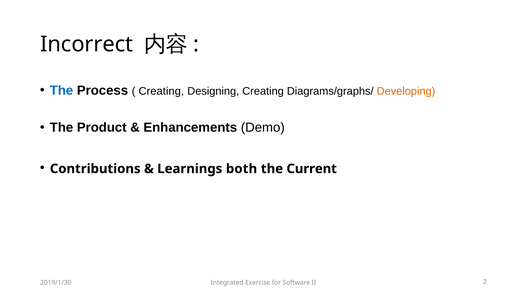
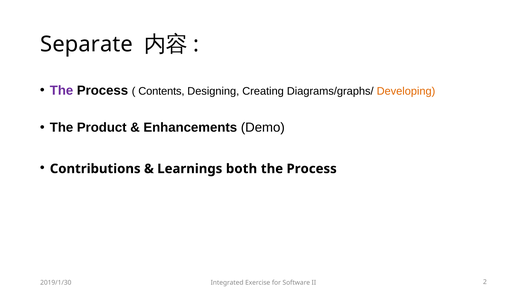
Incorrect: Incorrect -> Separate
The at (62, 91) colour: blue -> purple
Creating at (161, 91): Creating -> Contents
Current at (312, 169): Current -> Process
